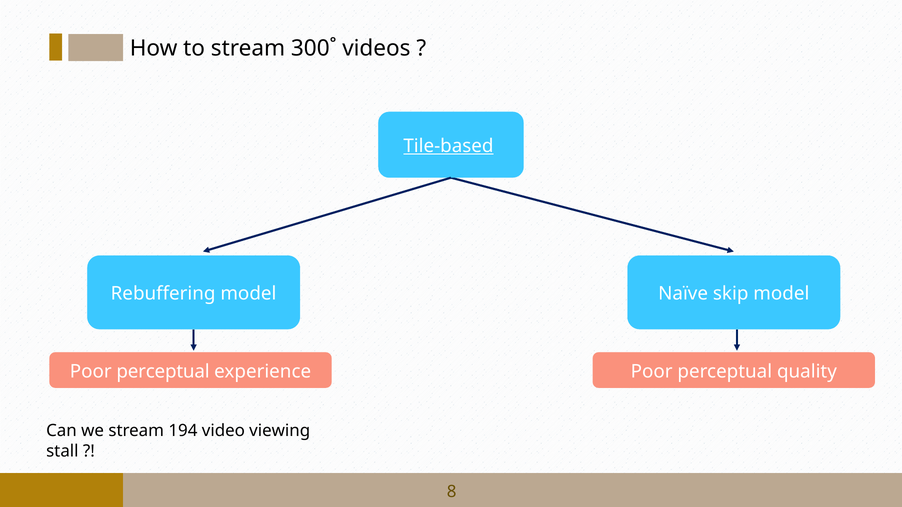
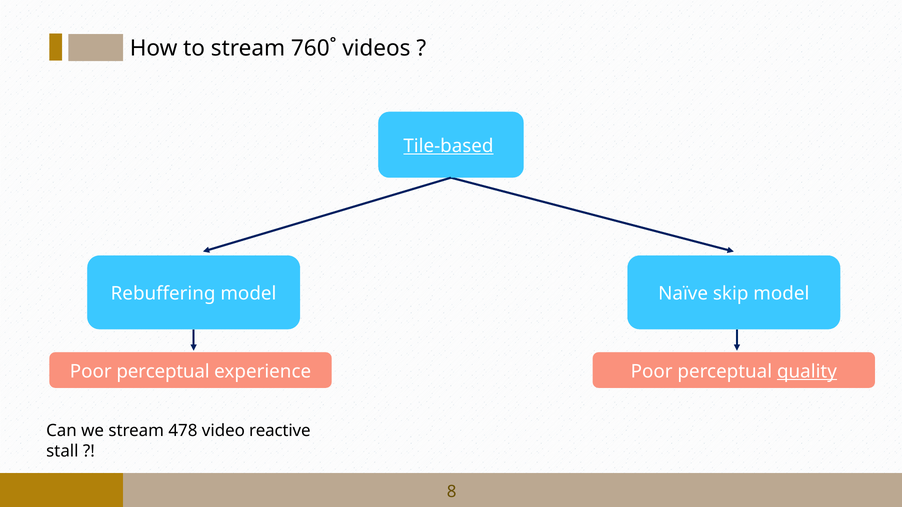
300˚: 300˚ -> 760˚
quality underline: none -> present
194: 194 -> 478
viewing: viewing -> reactive
